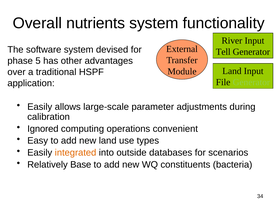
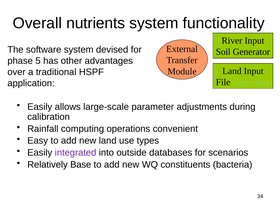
Tell: Tell -> Soil
Ignored: Ignored -> Rainfall
integrated colour: orange -> purple
